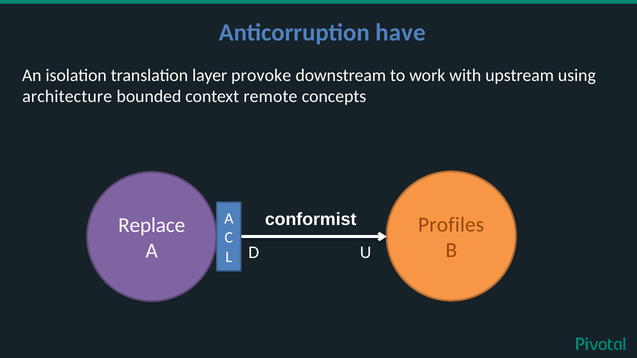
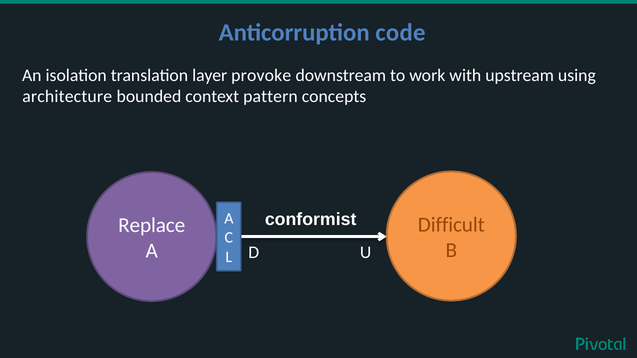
have: have -> code
remote: remote -> pattern
Profiles: Profiles -> Difficult
